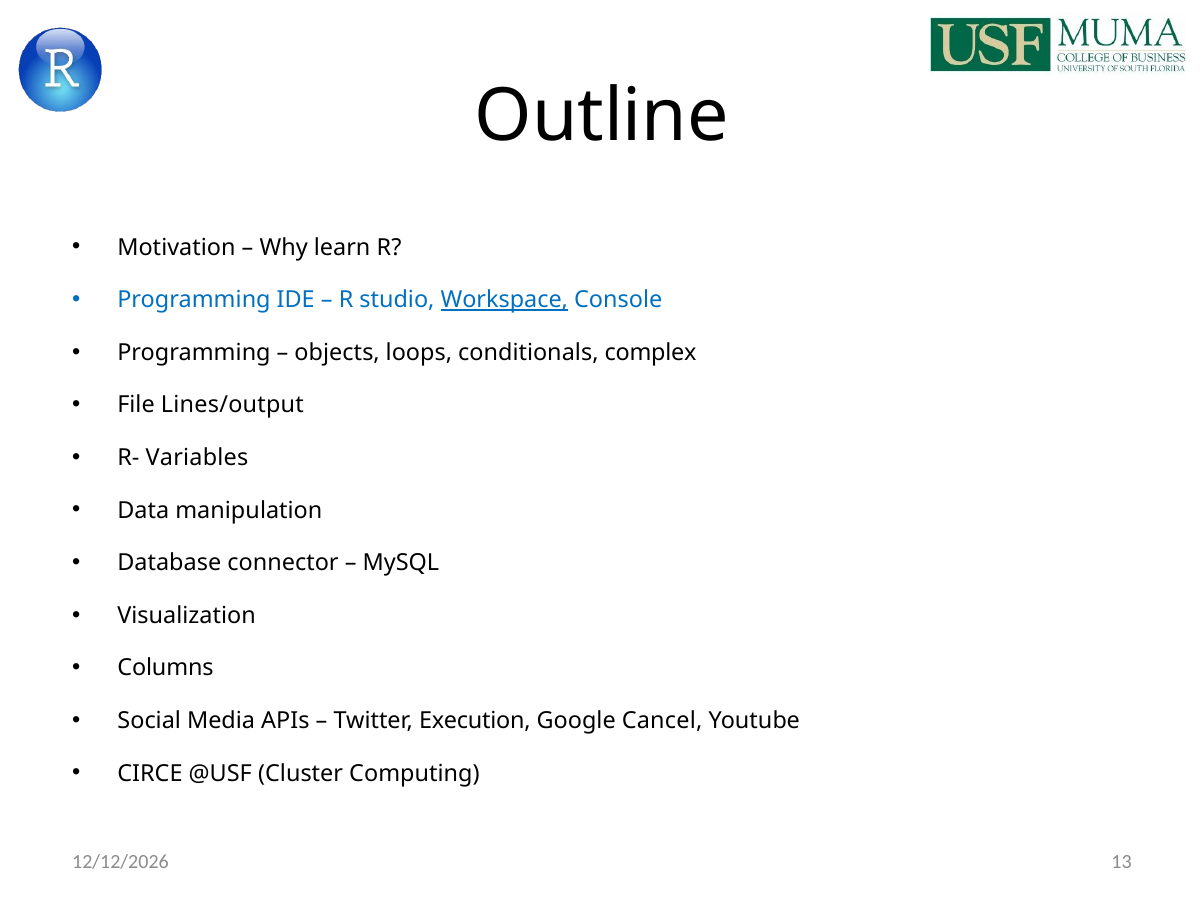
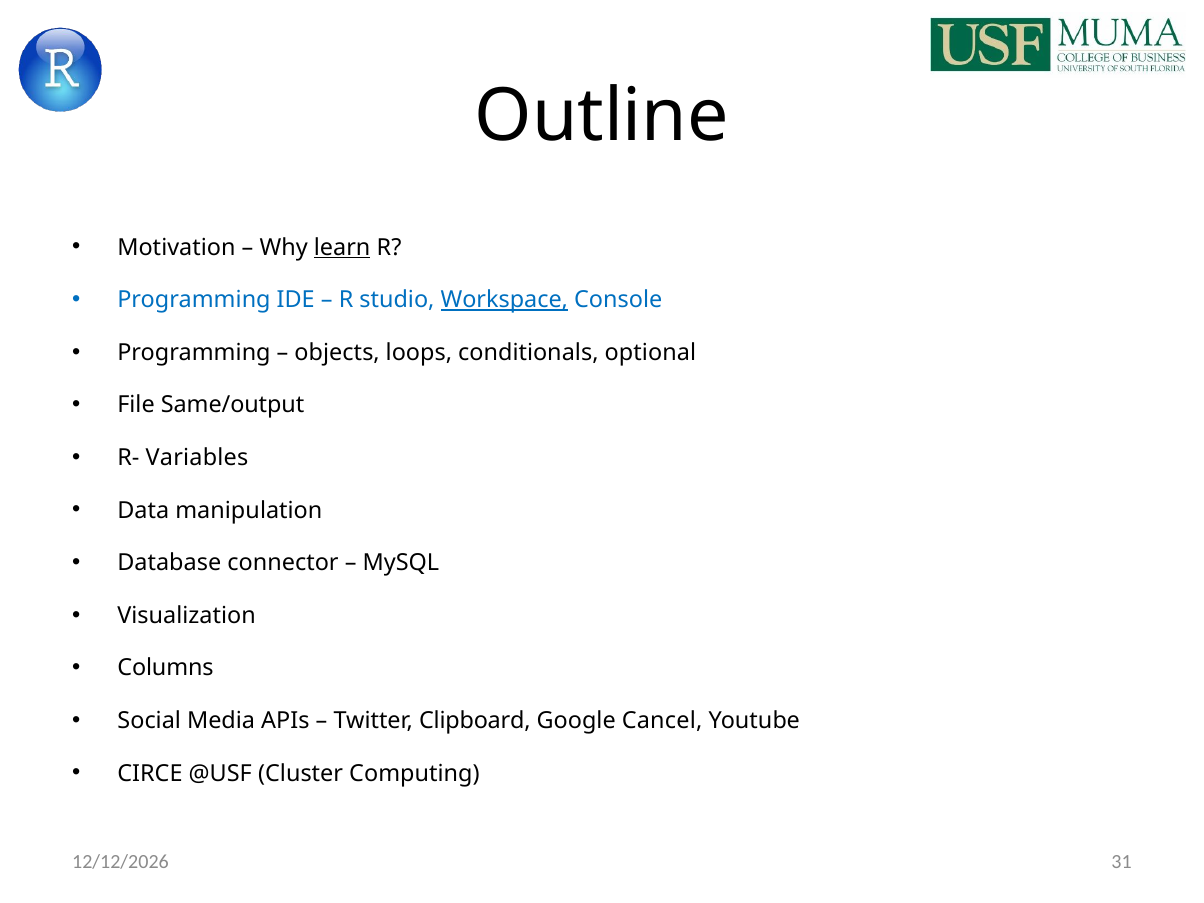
learn underline: none -> present
complex: complex -> optional
Lines/output: Lines/output -> Same/output
Execution: Execution -> Clipboard
13: 13 -> 31
